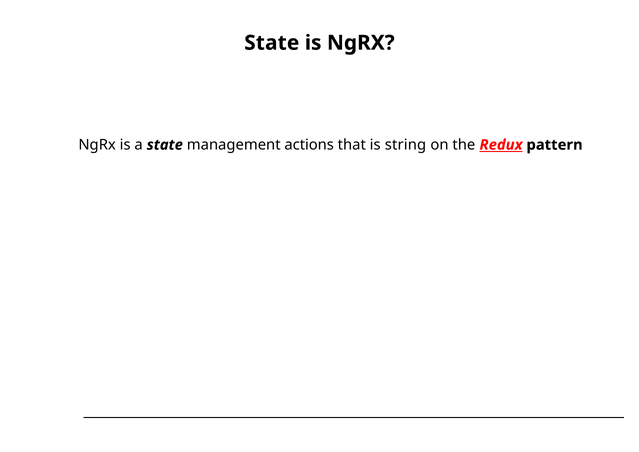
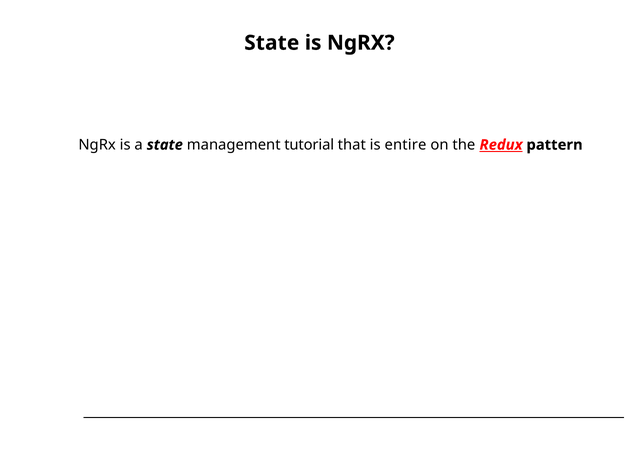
actions: actions -> tutorial
string: string -> entire
